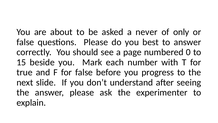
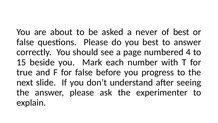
of only: only -> best
0: 0 -> 4
